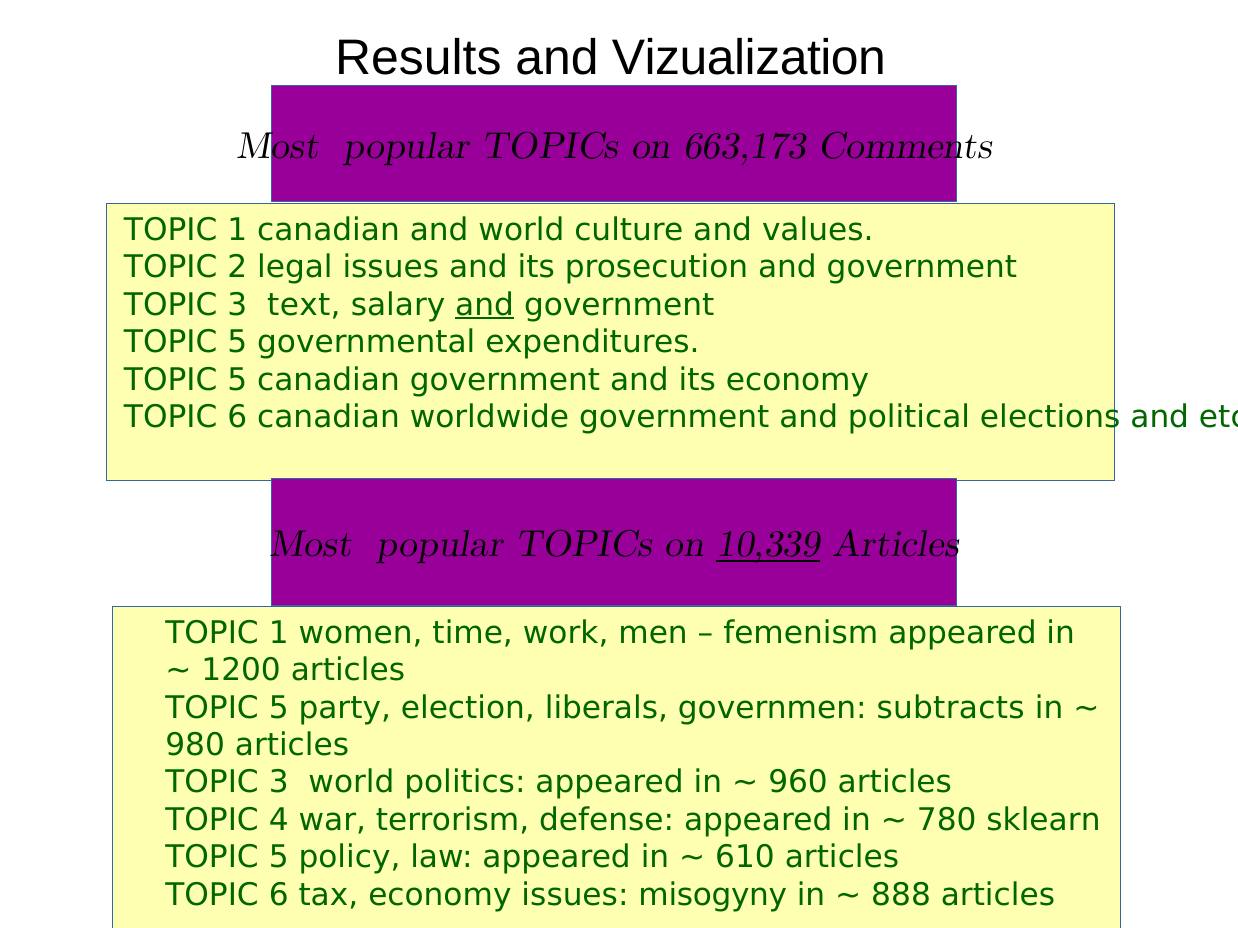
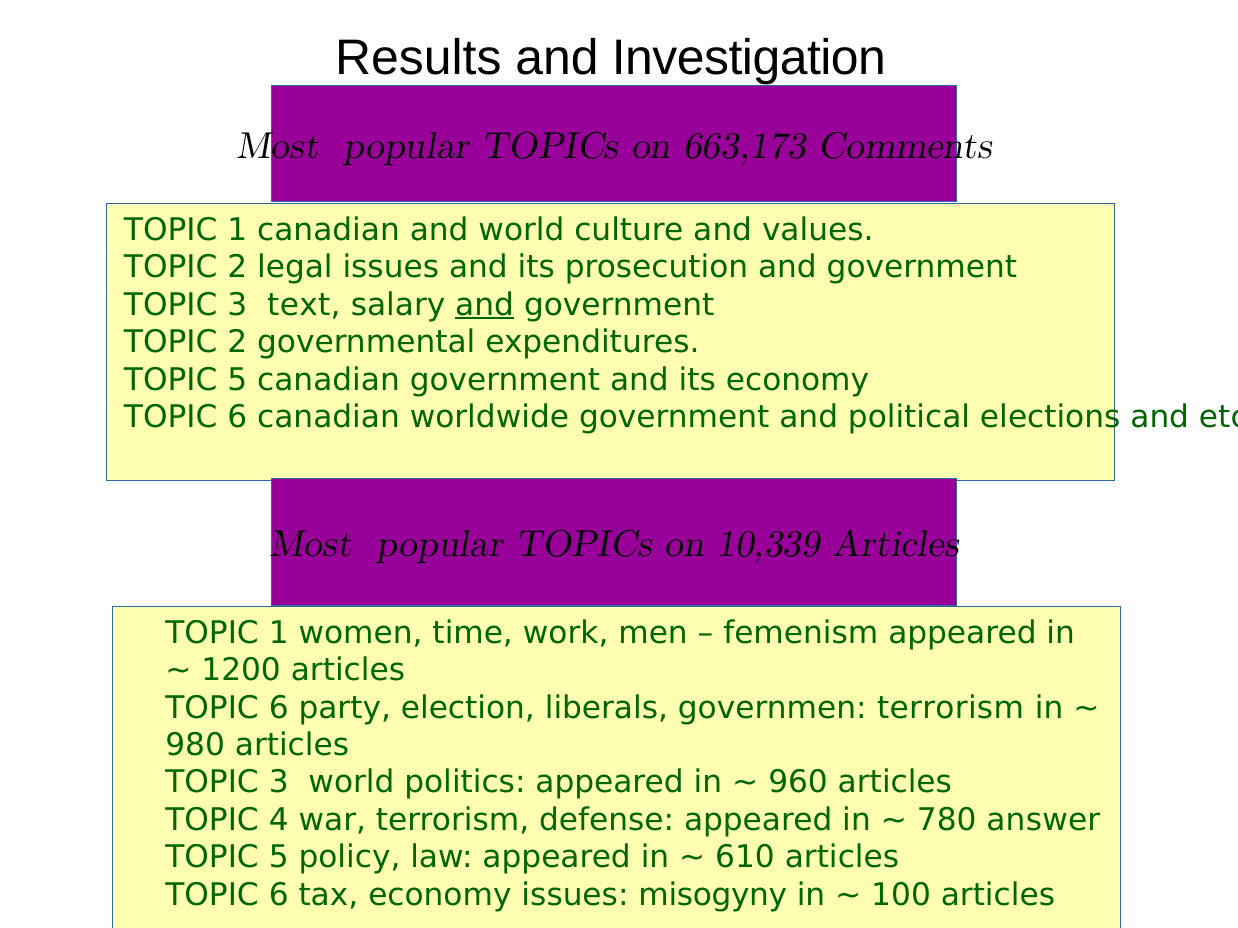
Vizualization: Vizualization -> Investigation
5 at (237, 343): 5 -> 2
10,339 underline: present -> none
5 at (279, 708): 5 -> 6
governmen subtracts: subtracts -> terrorism
sklearn: sklearn -> answer
888: 888 -> 100
